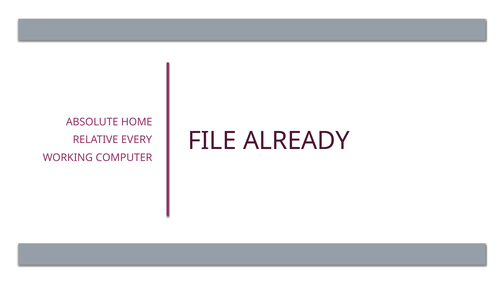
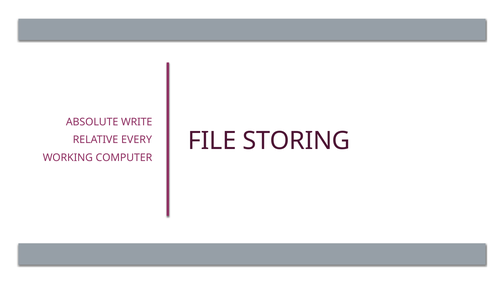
HOME: HOME -> WRITE
ALREADY: ALREADY -> STORING
